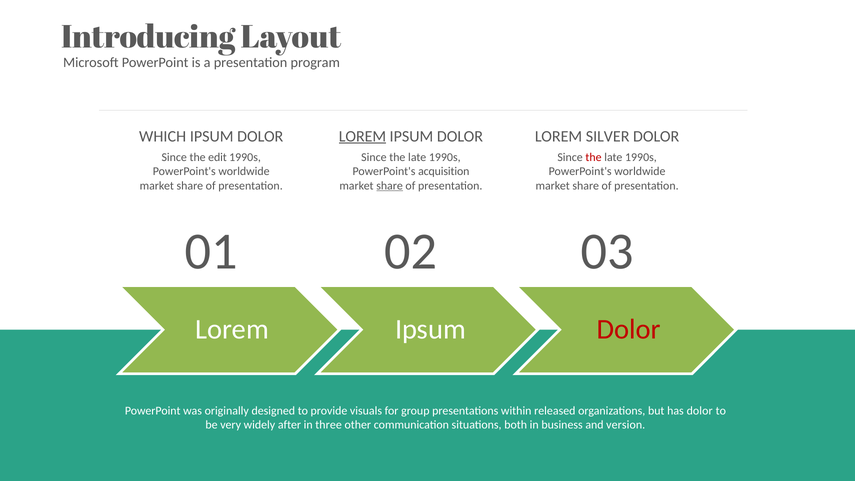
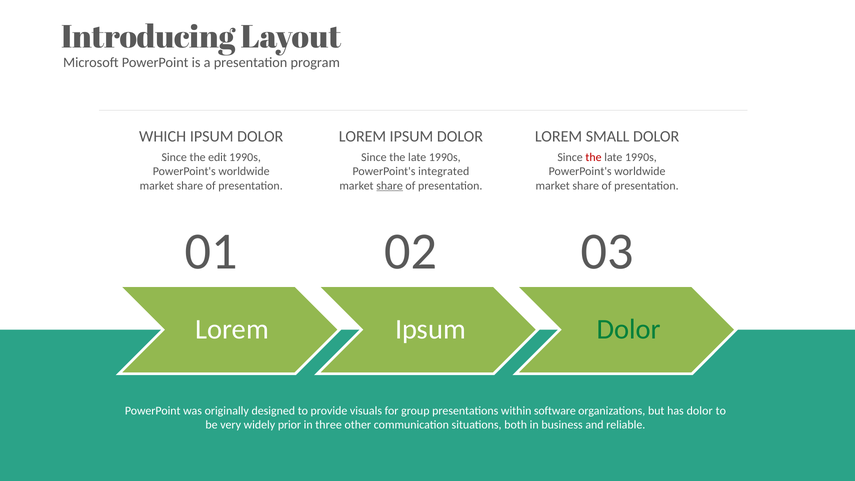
LOREM at (362, 136) underline: present -> none
SILVER: SILVER -> SMALL
acquisition: acquisition -> integrated
Dolor at (629, 329) colour: red -> green
released: released -> software
after: after -> prior
version: version -> reliable
